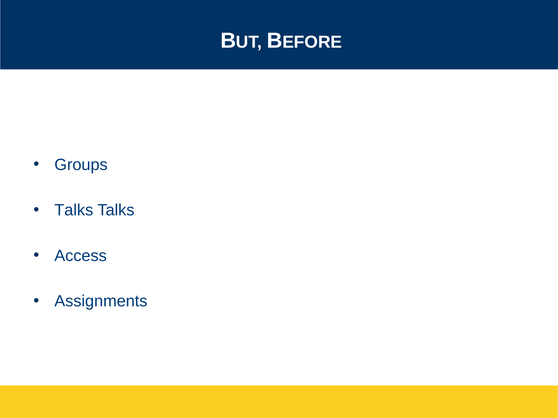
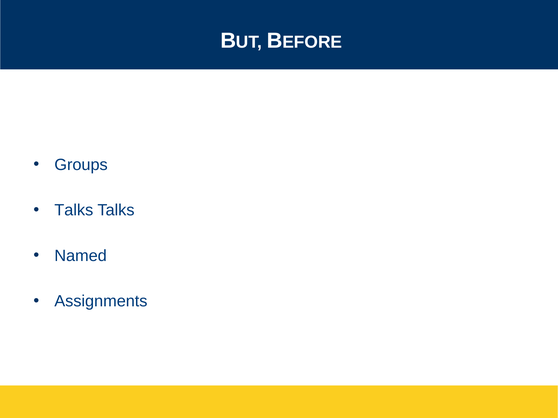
Access: Access -> Named
